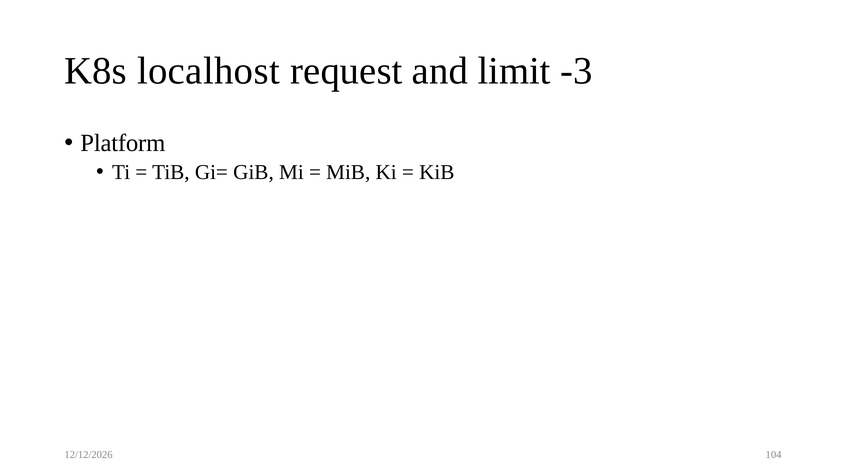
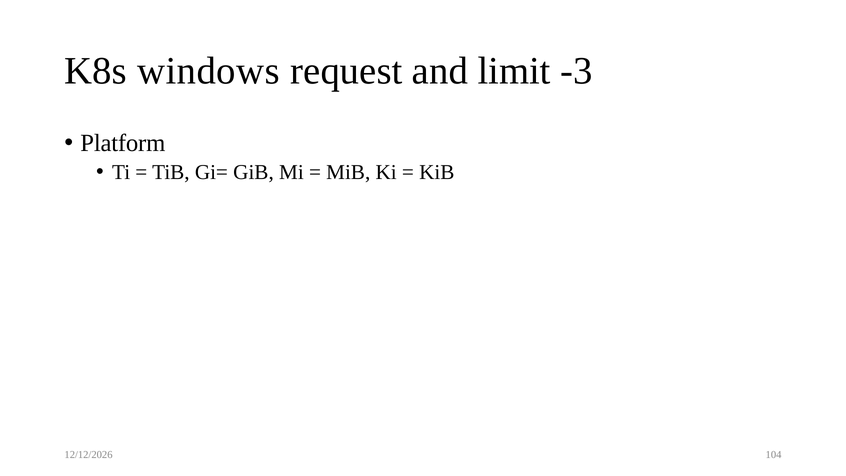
localhost: localhost -> windows
